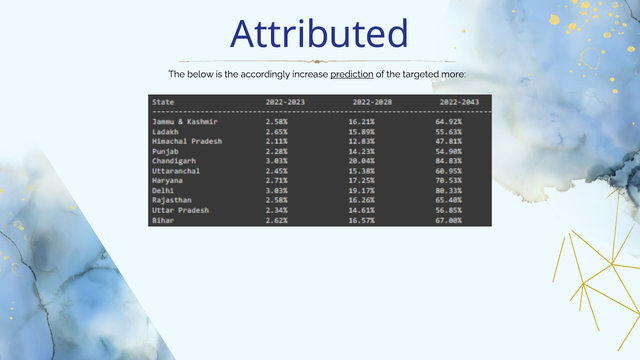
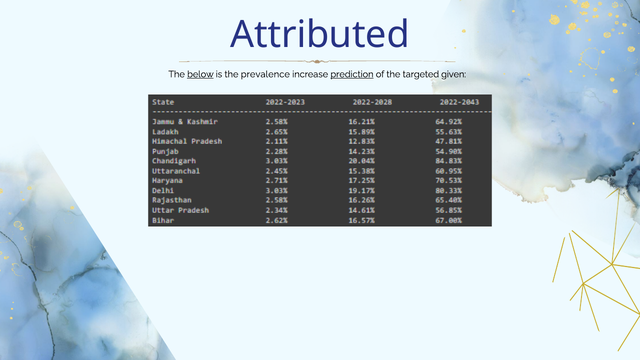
below underline: none -> present
accordingly: accordingly -> prevalence
more: more -> given
